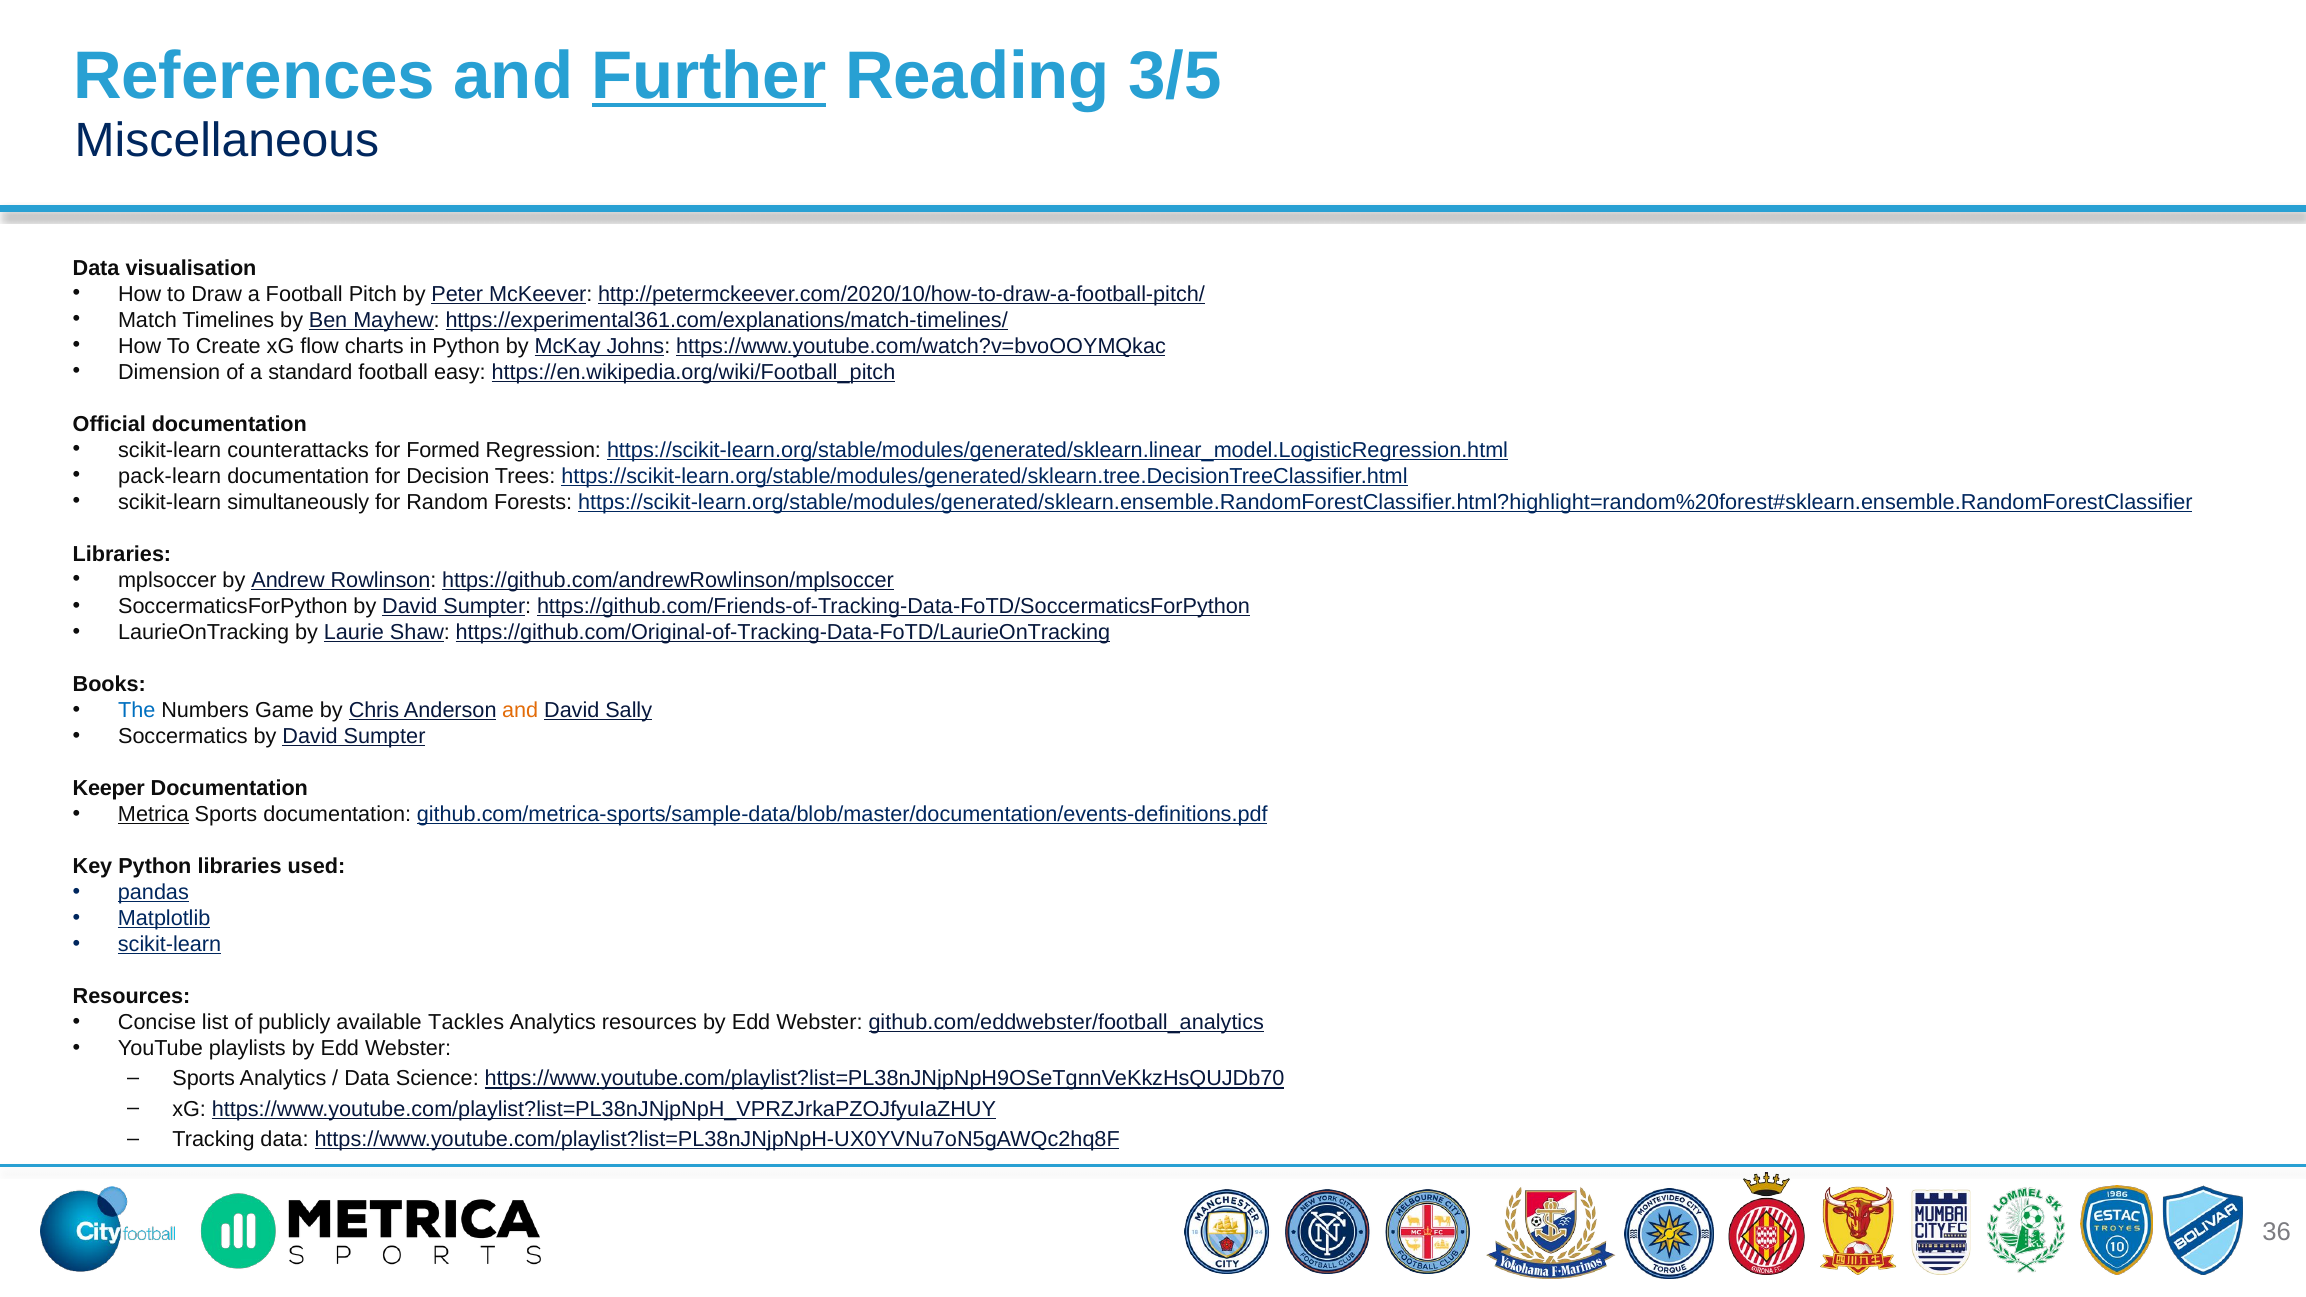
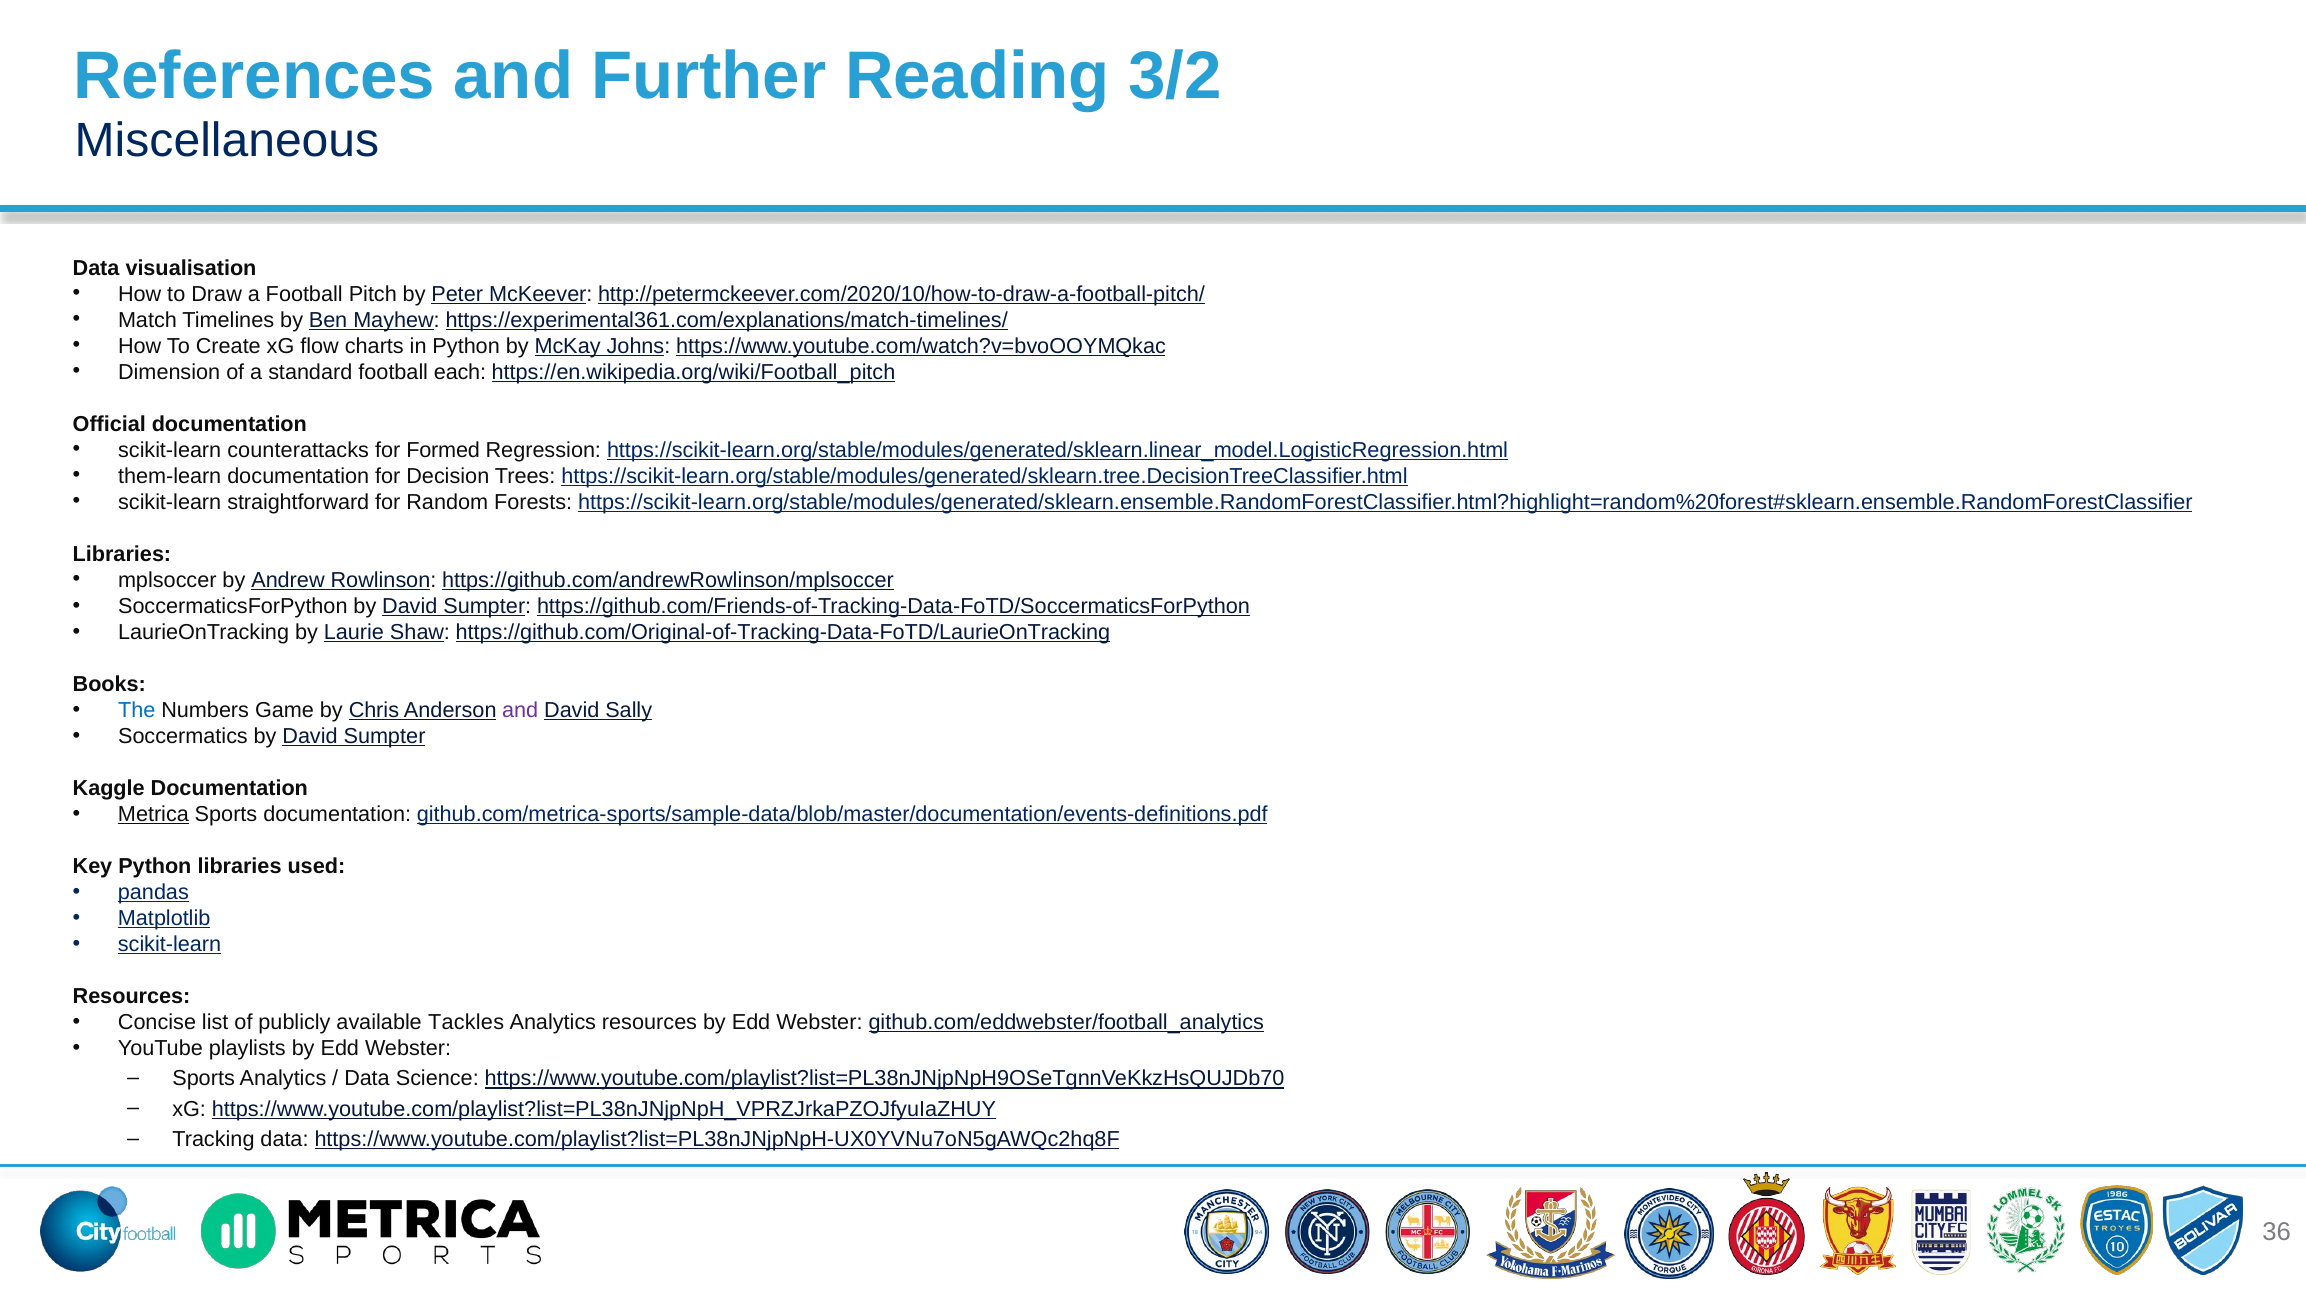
Further underline: present -> none
3/5: 3/5 -> 3/2
easy: easy -> each
pack-learn: pack-learn -> them-learn
simultaneously: simultaneously -> straightforward
and at (520, 710) colour: orange -> purple
Keeper: Keeper -> Kaggle
